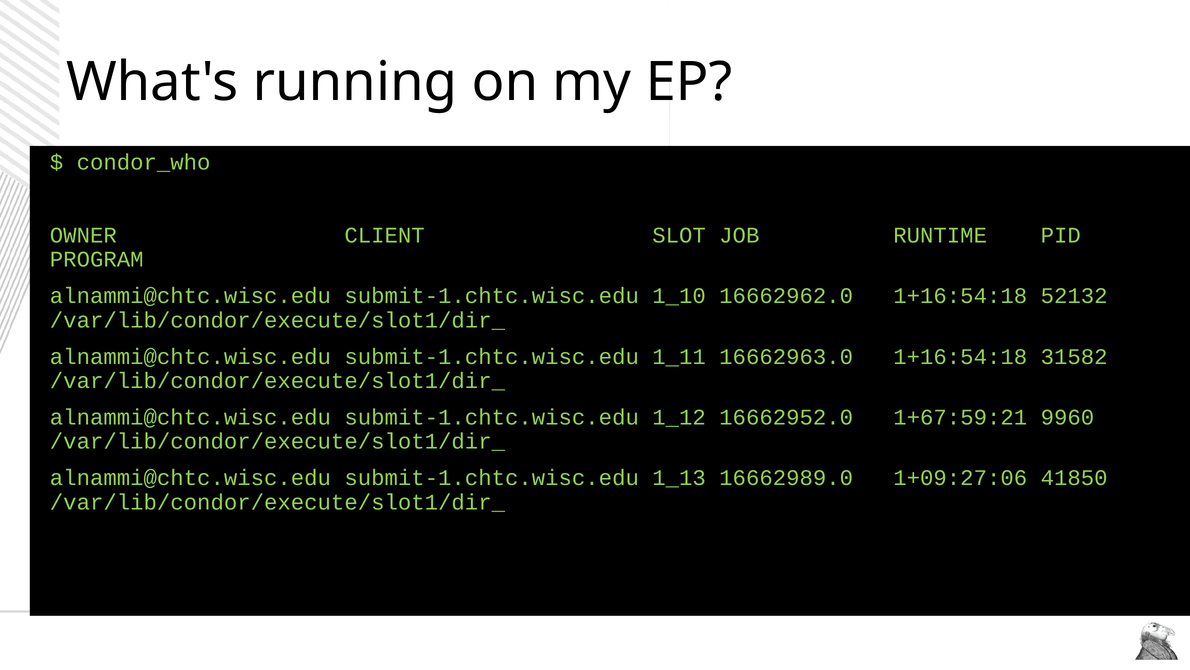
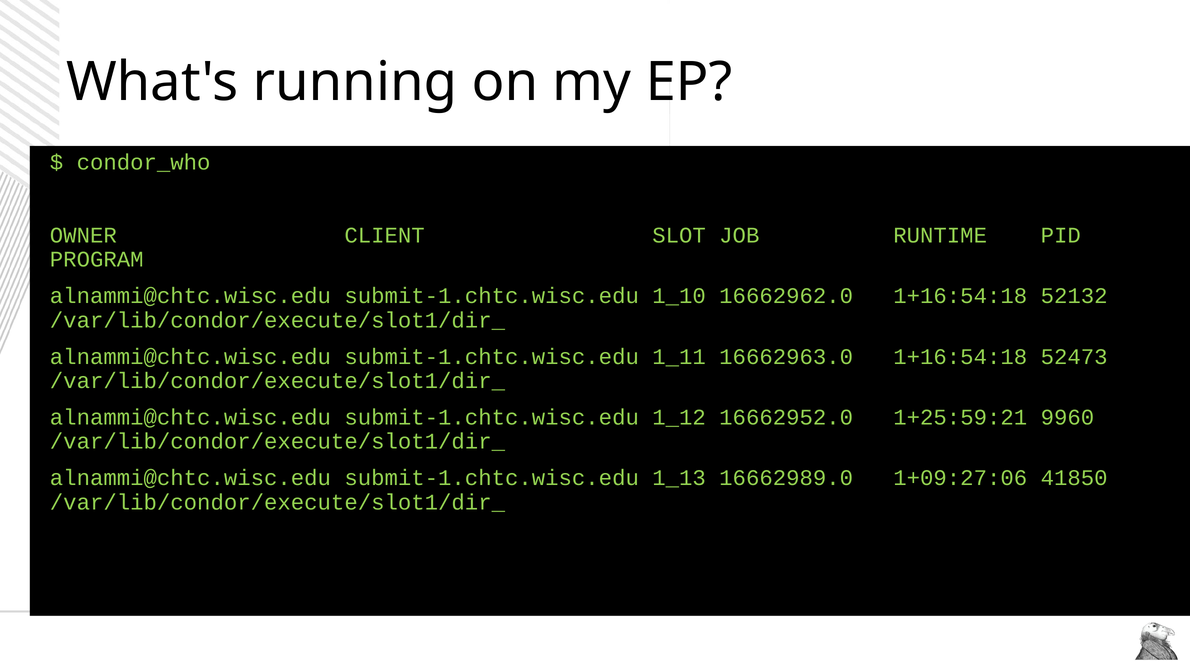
31582: 31582 -> 52473
1+67:59:21: 1+67:59:21 -> 1+25:59:21
